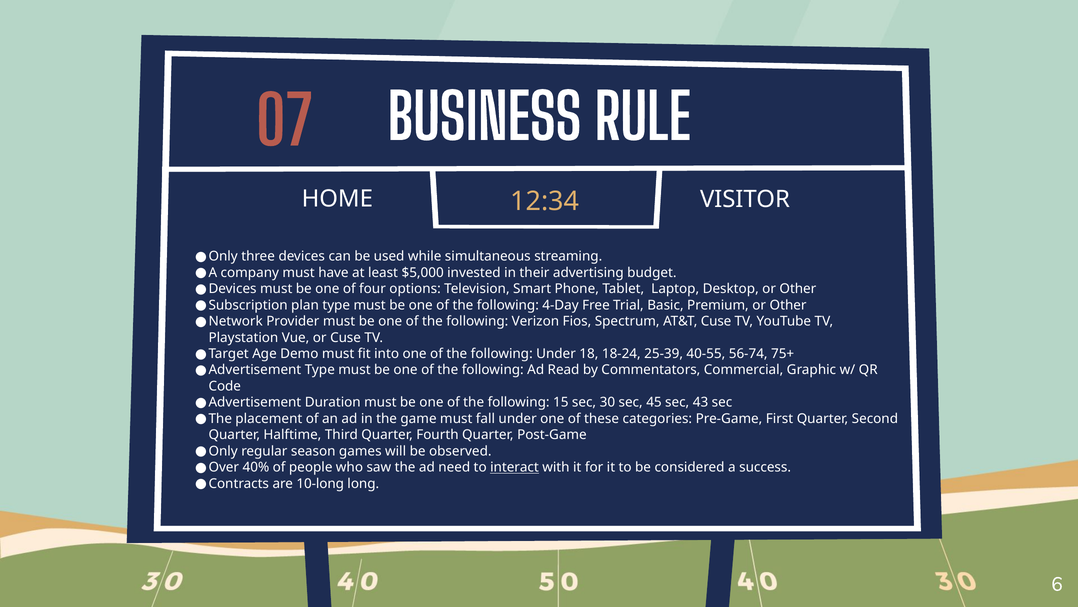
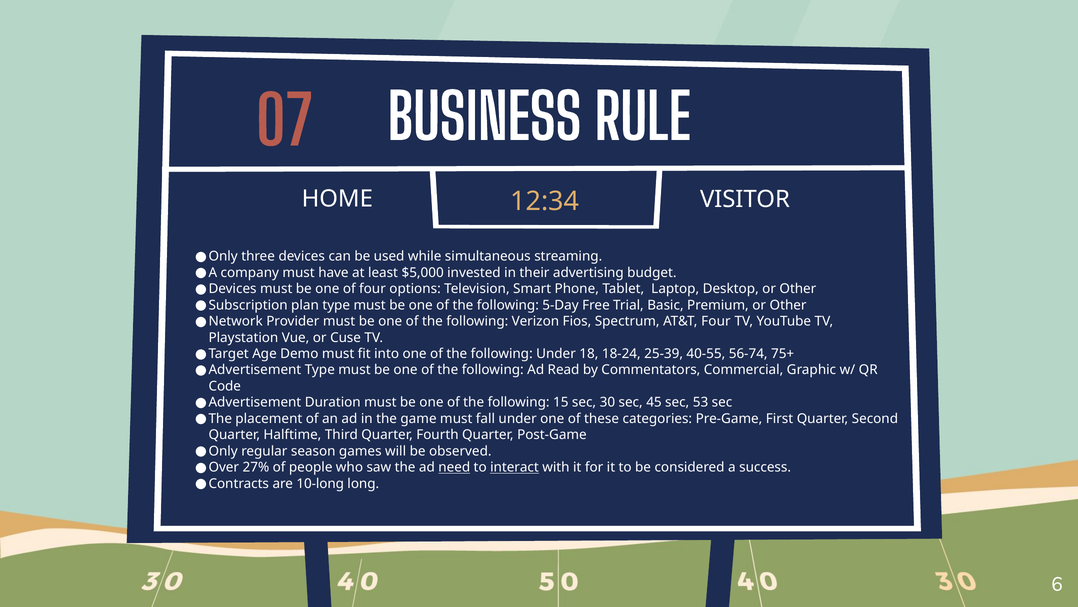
4-Day: 4-Day -> 5-Day
AT&T Cuse: Cuse -> Four
43: 43 -> 53
40%: 40% -> 27%
need underline: none -> present
